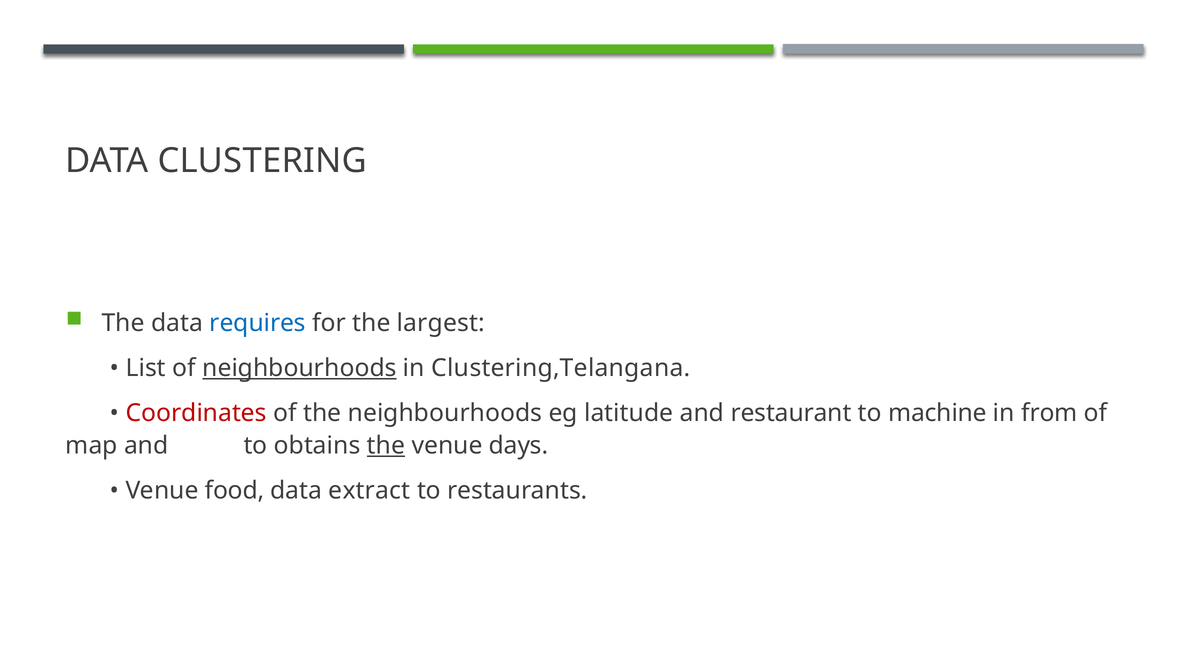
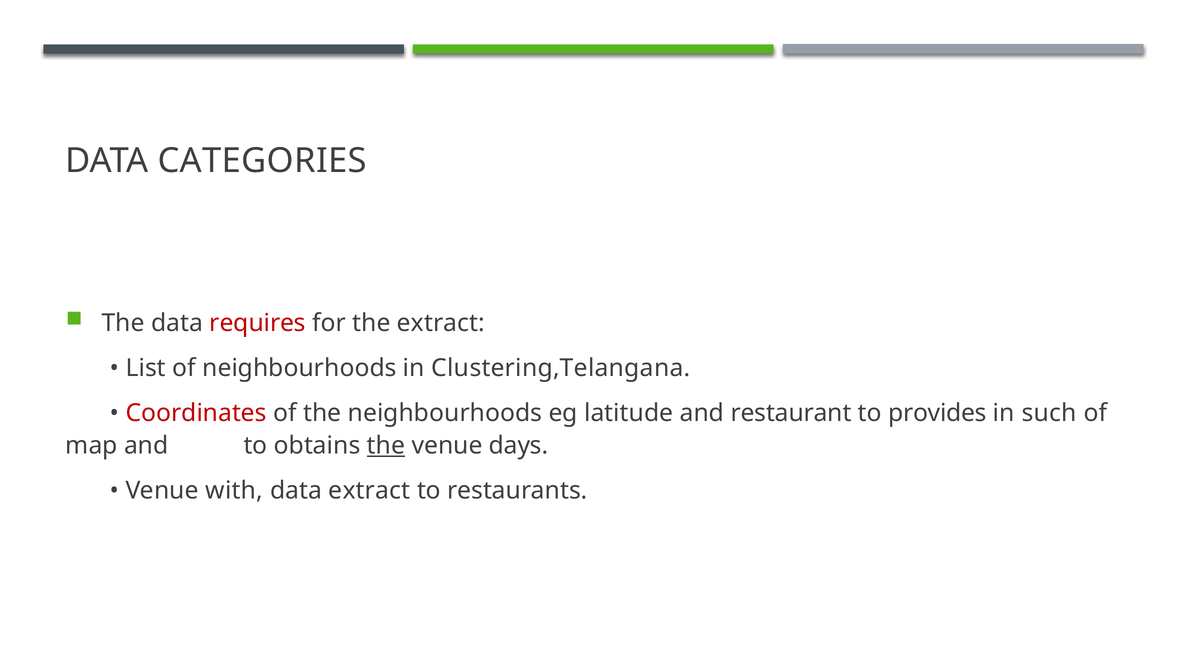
CLUSTERING: CLUSTERING -> CATEGORIES
requires colour: blue -> red
the largest: largest -> extract
neighbourhoods at (299, 368) underline: present -> none
machine: machine -> provides
from: from -> such
food: food -> with
